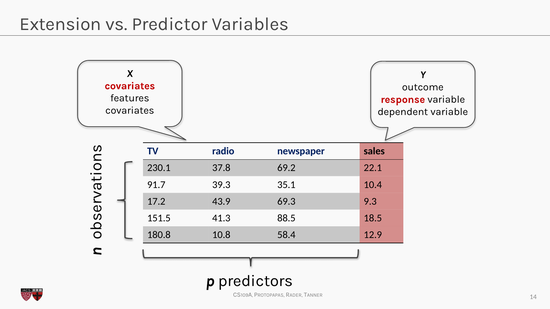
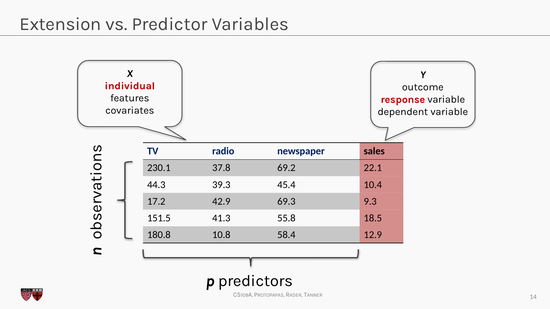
covariates at (130, 86): covariates -> individual
91.7: 91.7 -> 44.3
35.1: 35.1 -> 45.4
43.9: 43.9 -> 42.9
88.5: 88.5 -> 55.8
